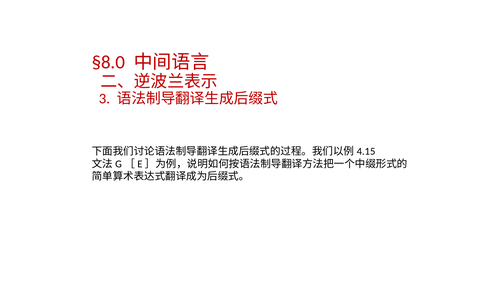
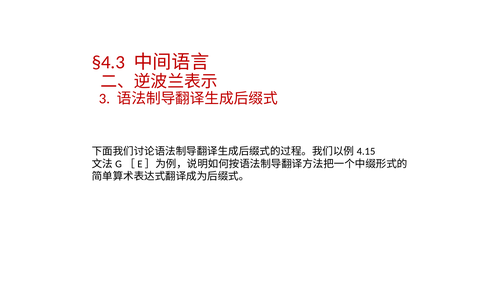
§8.0: §8.0 -> §4.3
